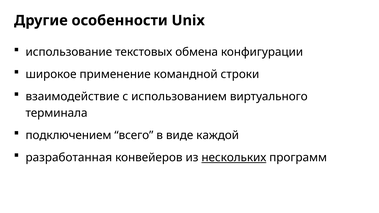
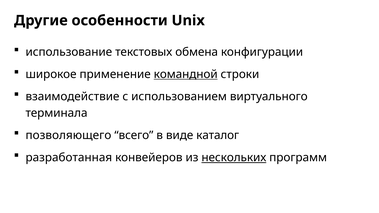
командной underline: none -> present
подключением: подключением -> позволяющего
каждой: каждой -> каталог
